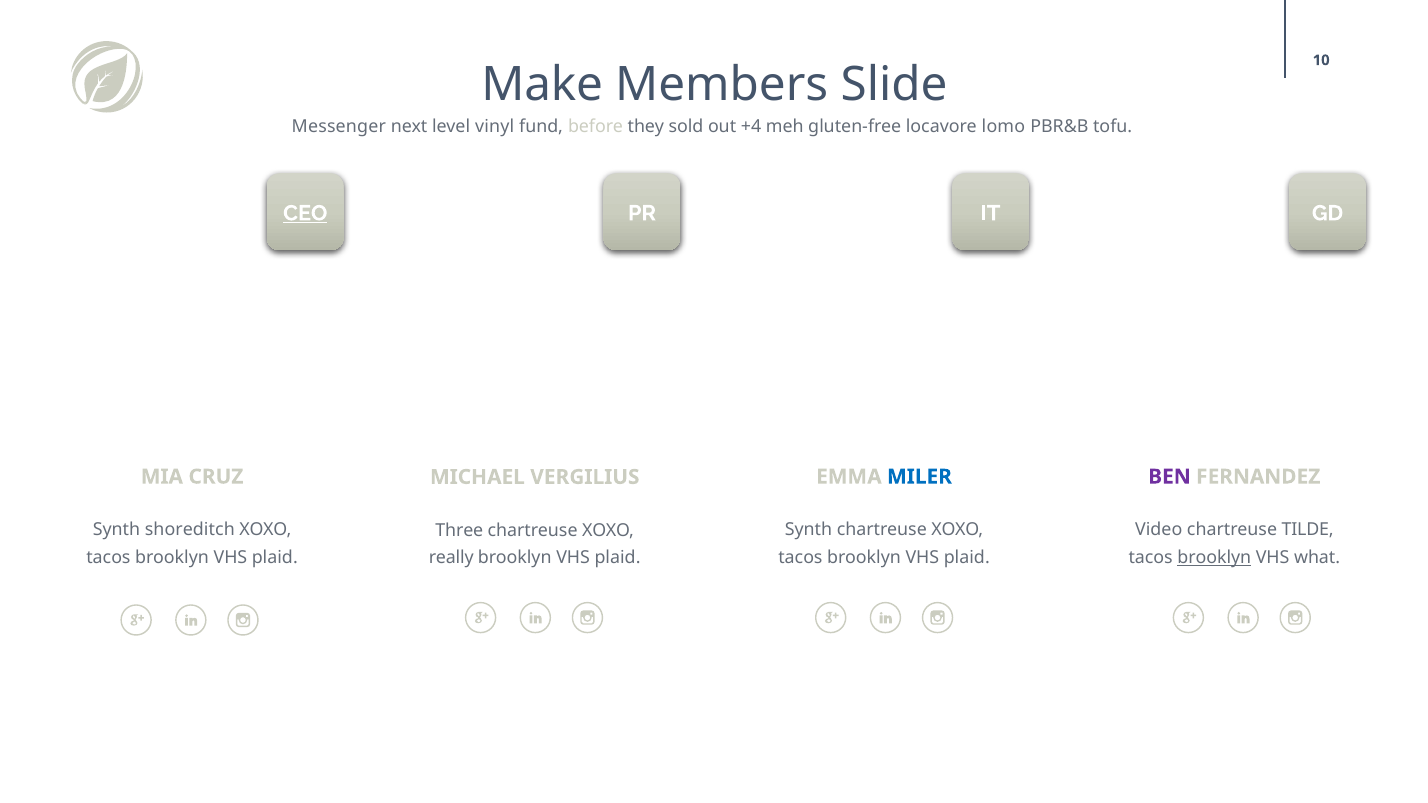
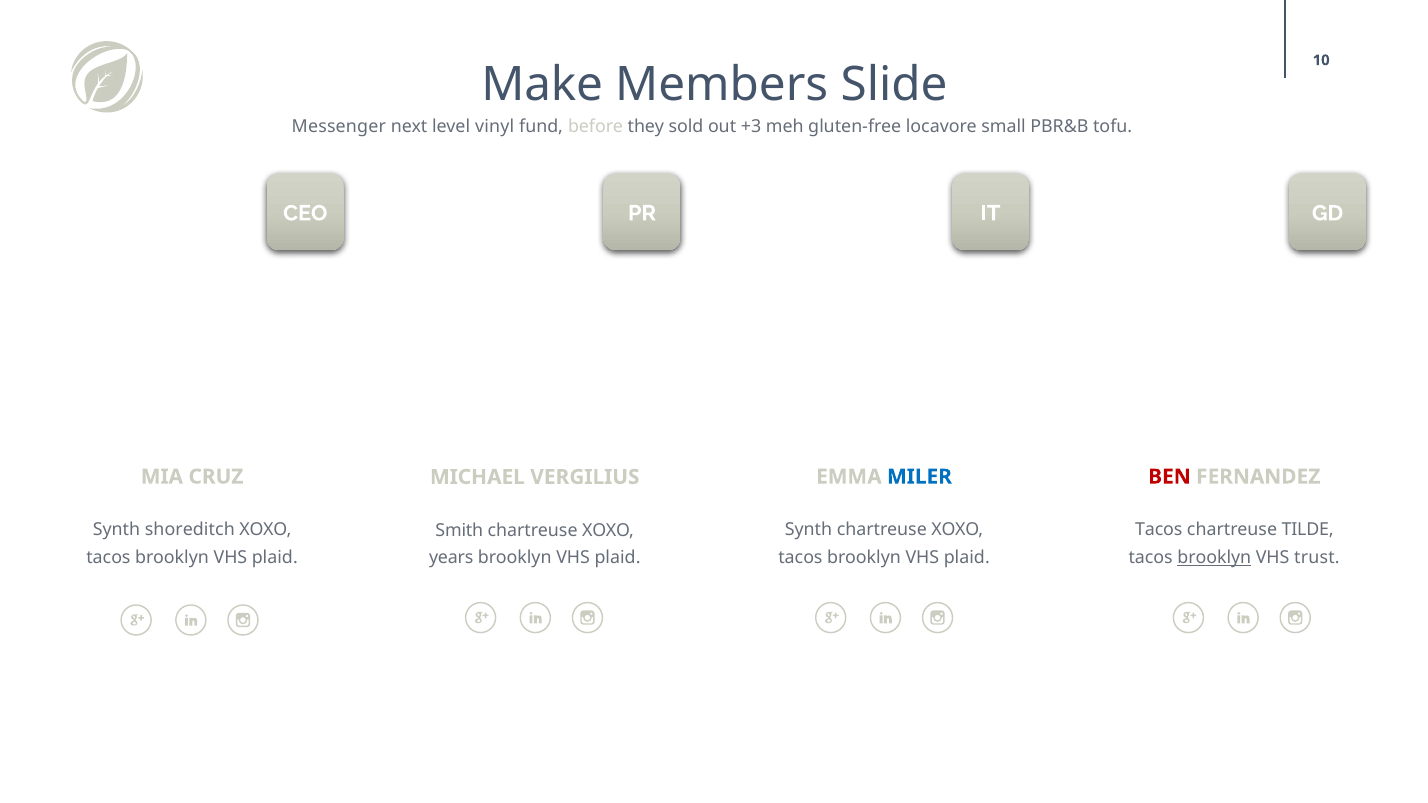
+4: +4 -> +3
lomo: lomo -> small
CEO underline: present -> none
BEN colour: purple -> red
Video at (1159, 530): Video -> Tacos
Three: Three -> Smith
what: what -> trust
really: really -> years
